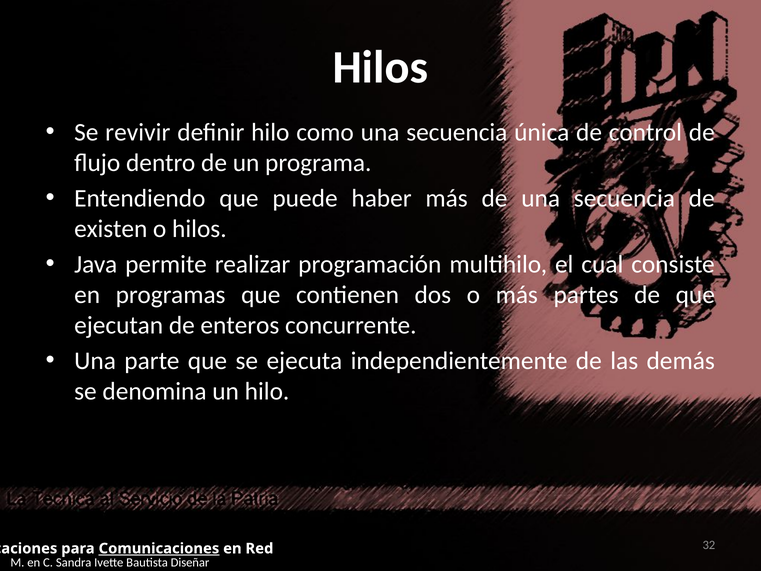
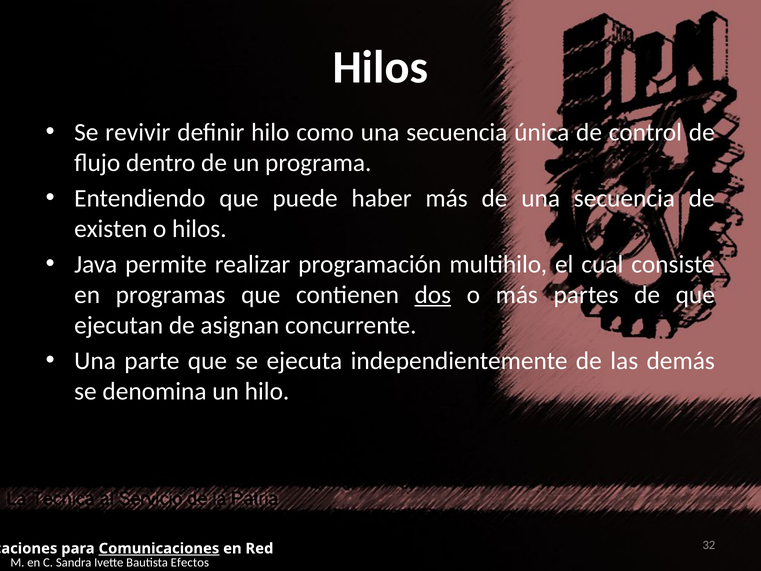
dos underline: none -> present
enteros: enteros -> asignan
Diseñar: Diseñar -> Efectos
